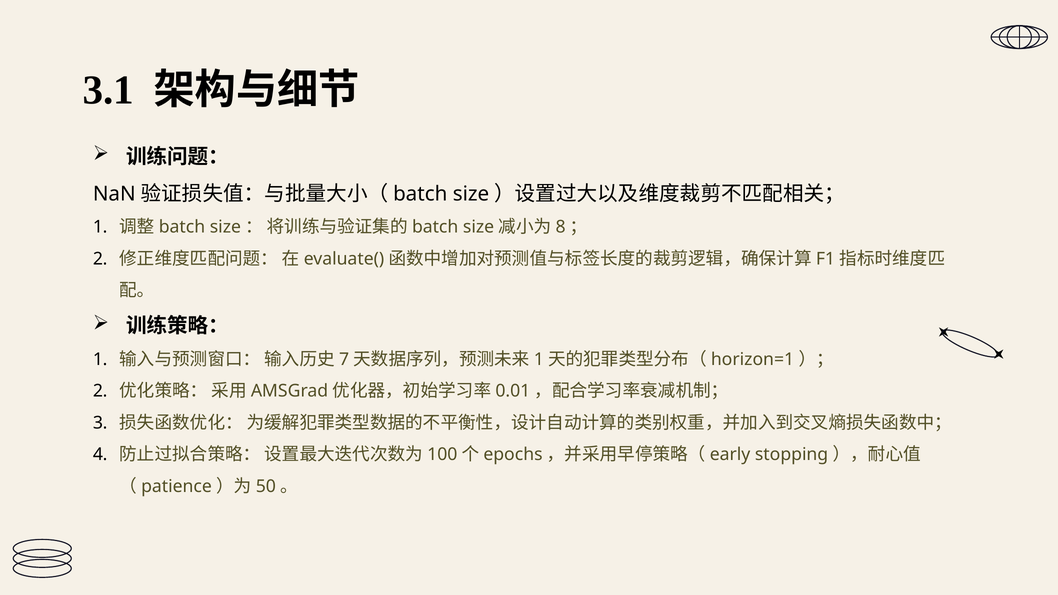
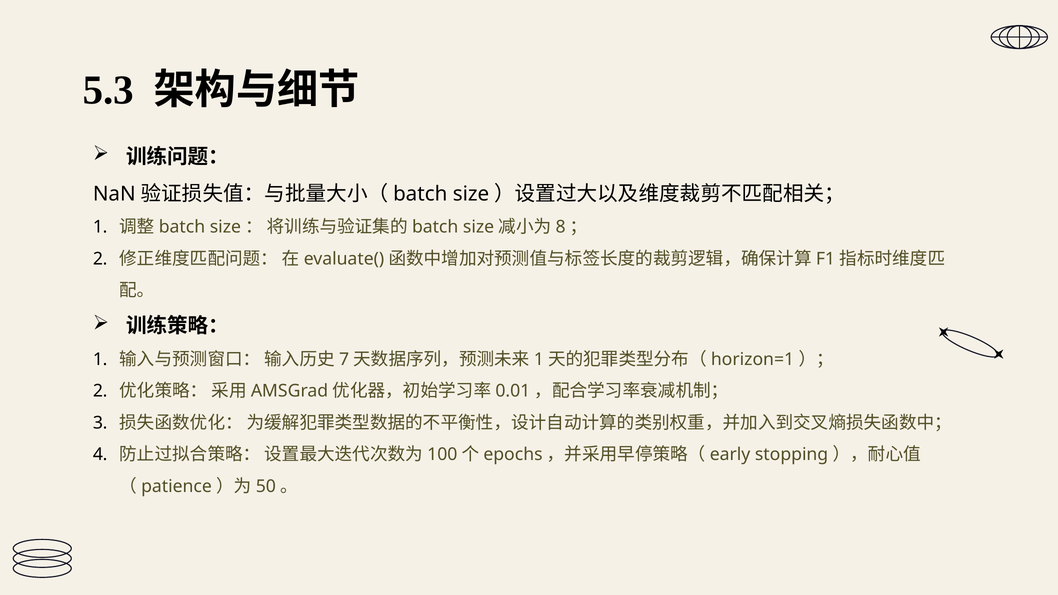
3.1: 3.1 -> 5.3
